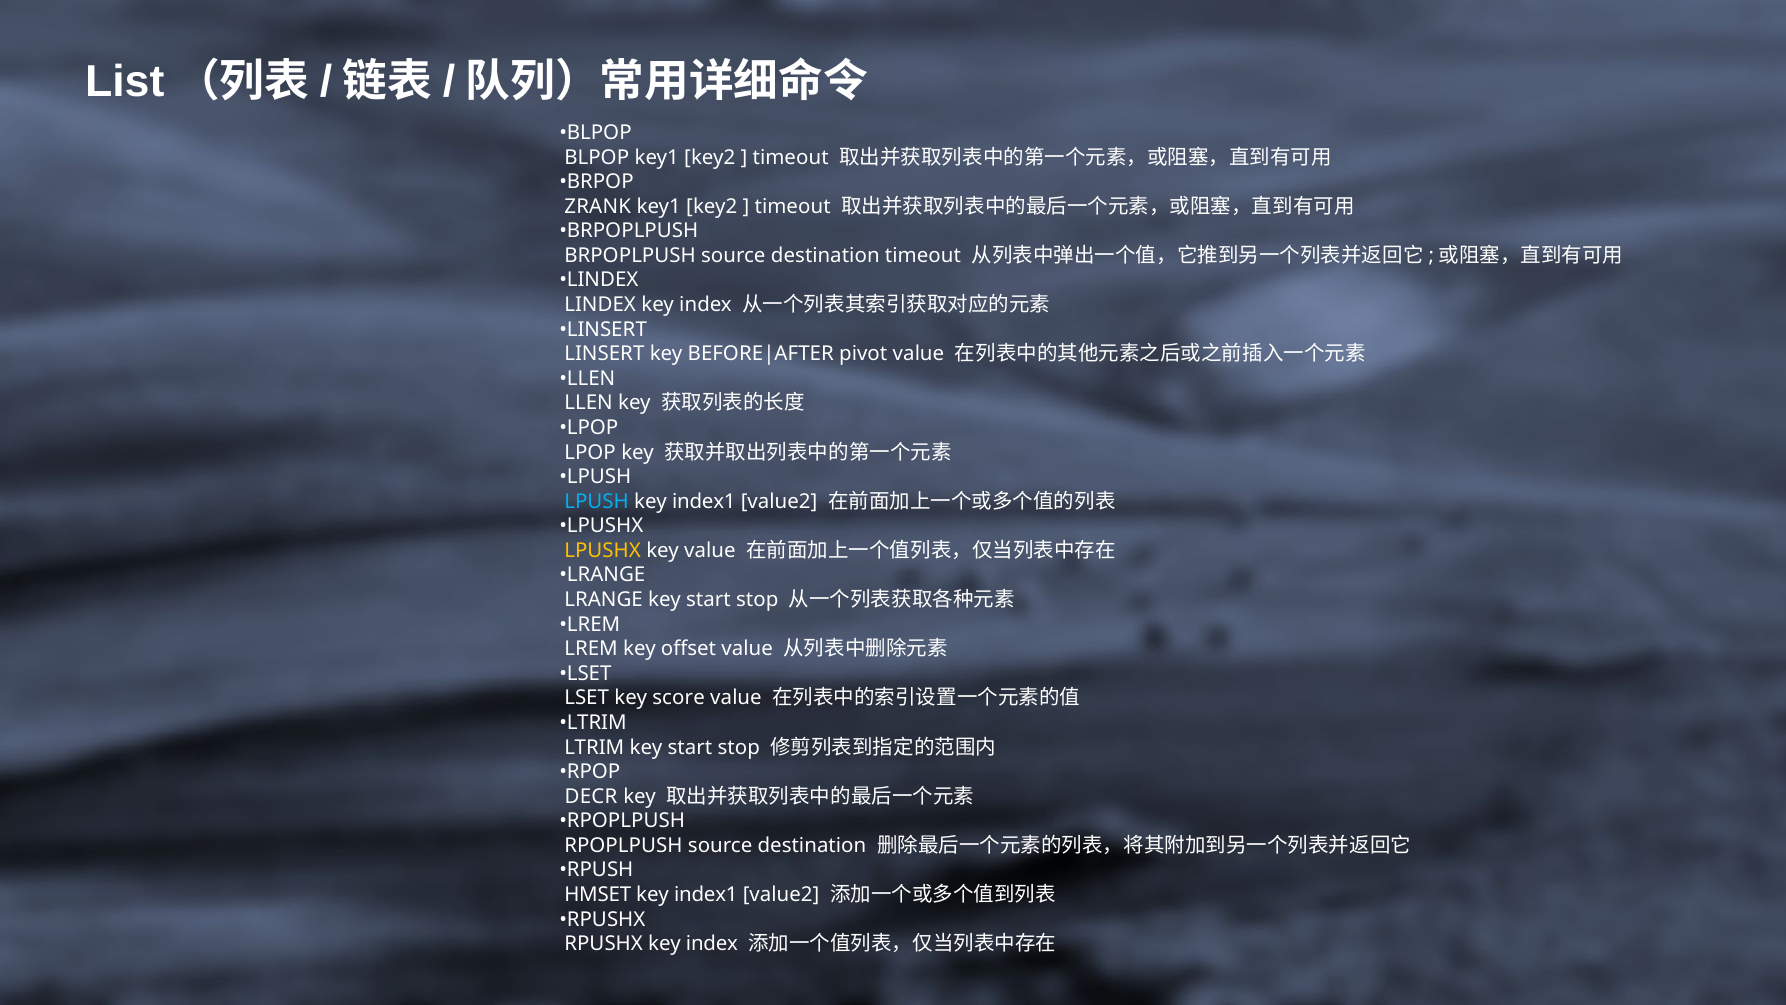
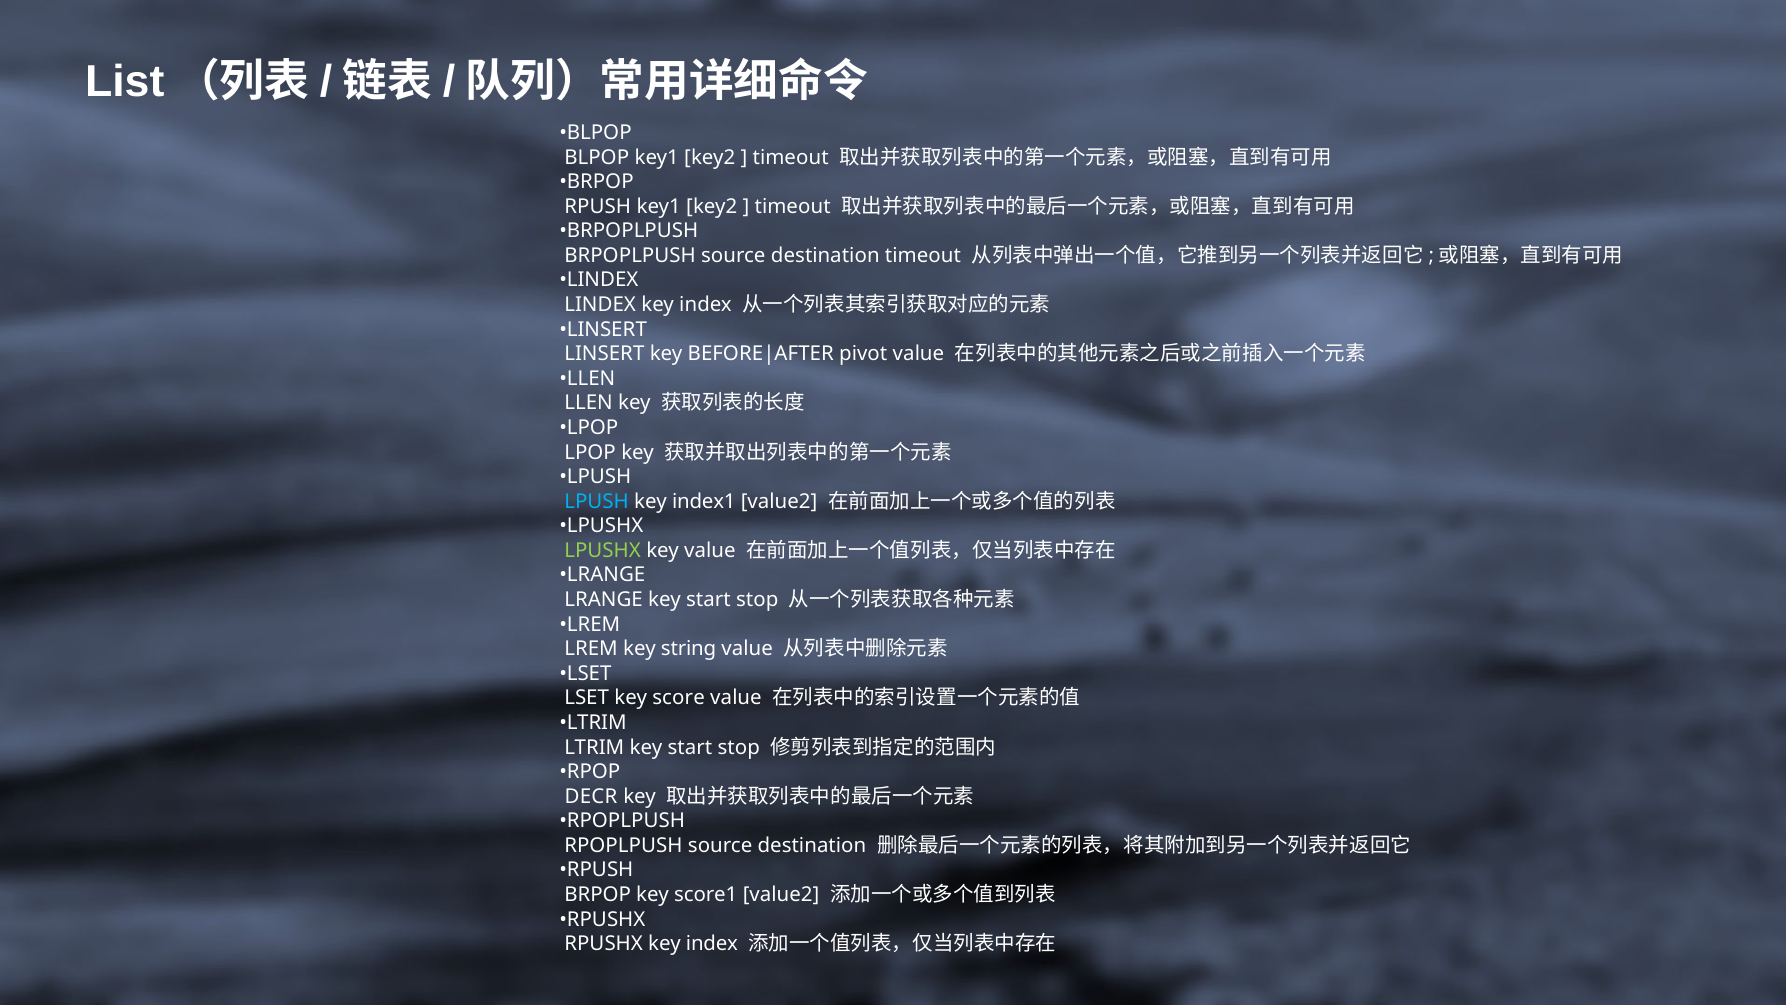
ZRANK at (598, 206): ZRANK -> RPUSH
LPUSHX at (603, 551) colour: yellow -> light green
offset: offset -> string
HMSET at (598, 895): HMSET -> BRPOP
index1 at (706, 895): index1 -> score1
